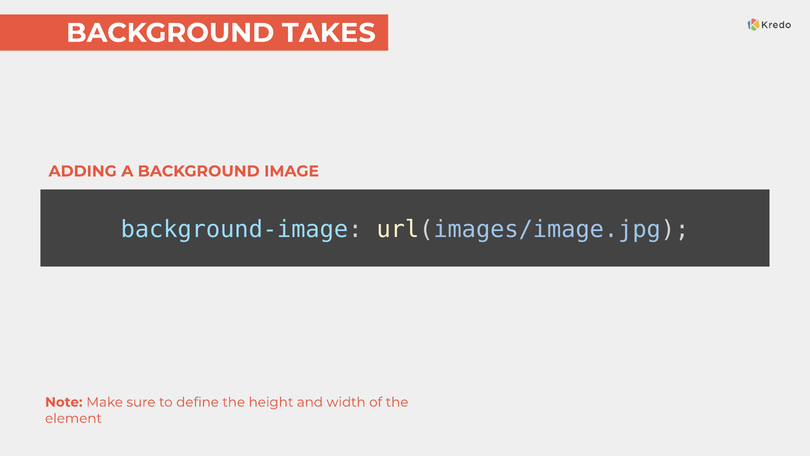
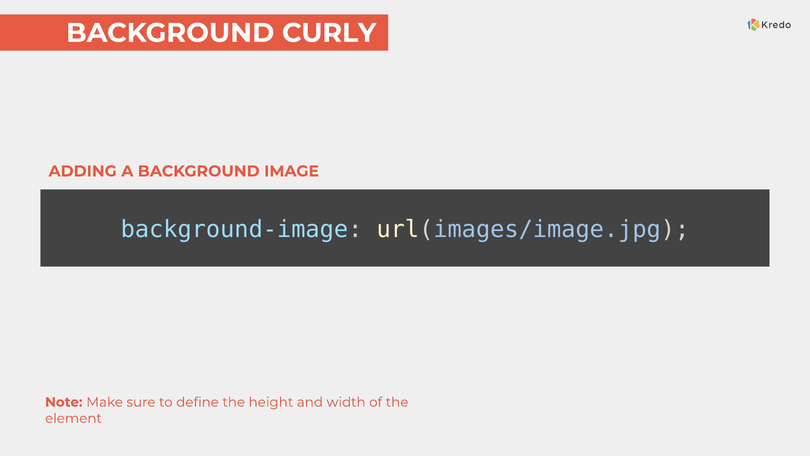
TAKES: TAKES -> CURLY
